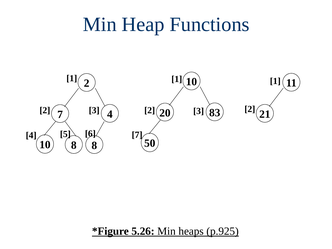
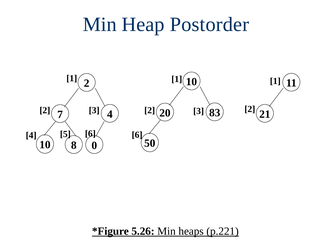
Functions: Functions -> Postorder
7 at (137, 135): 7 -> 6
10 8: 8 -> 0
p.925: p.925 -> p.221
